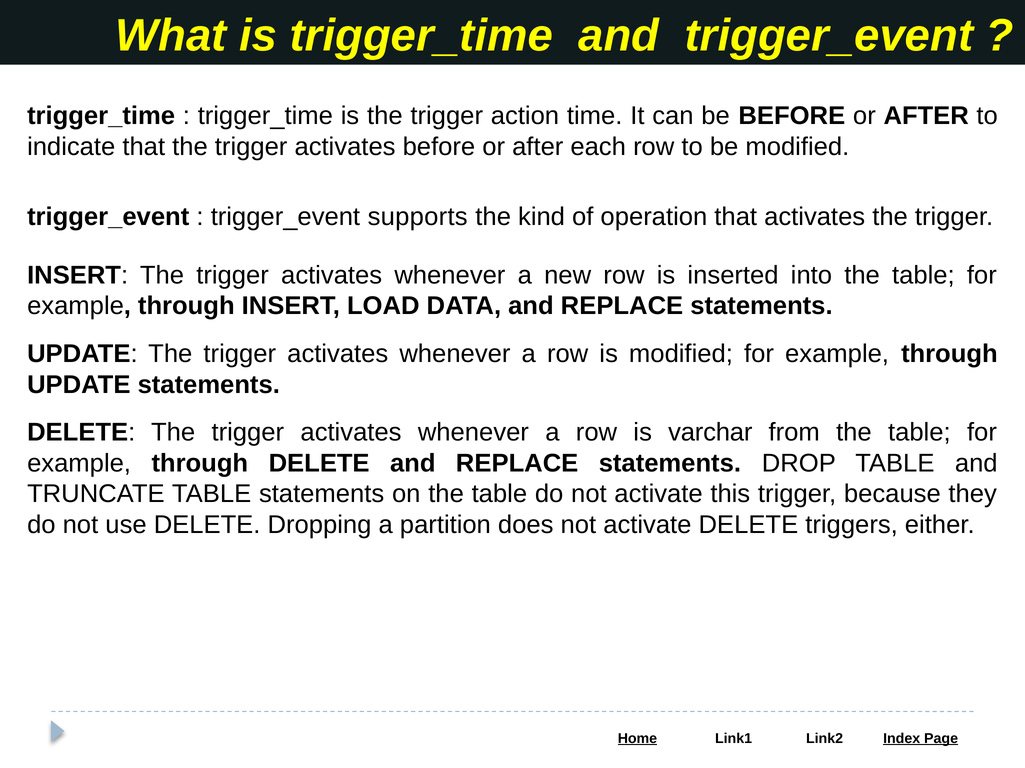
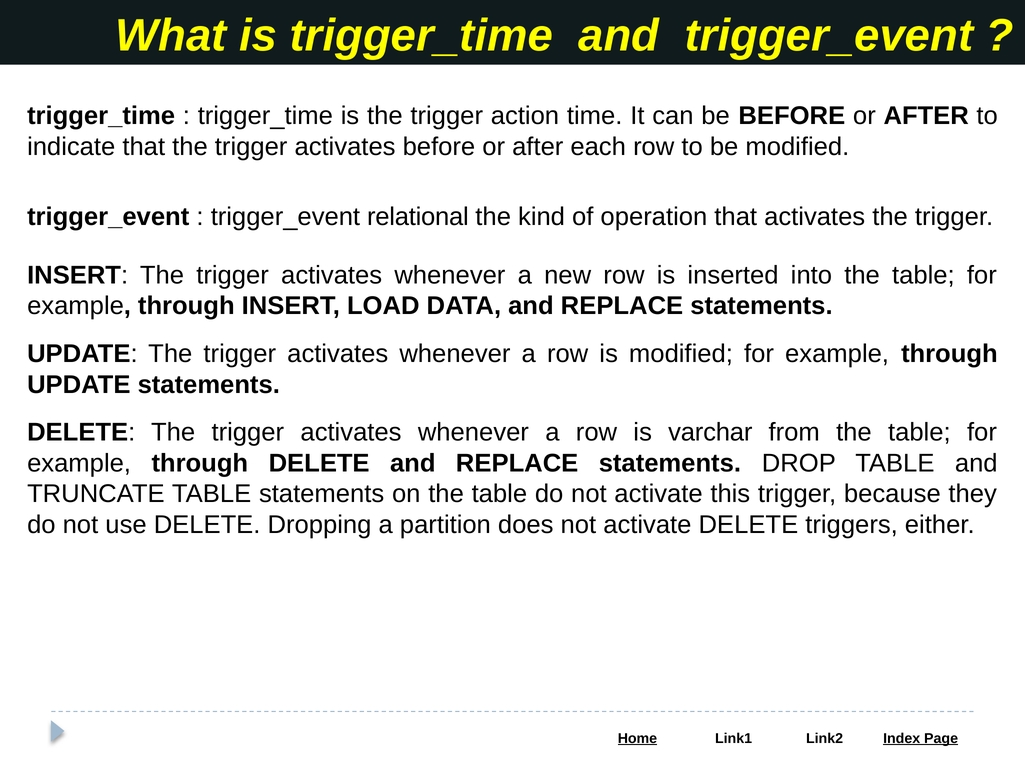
supports: supports -> relational
